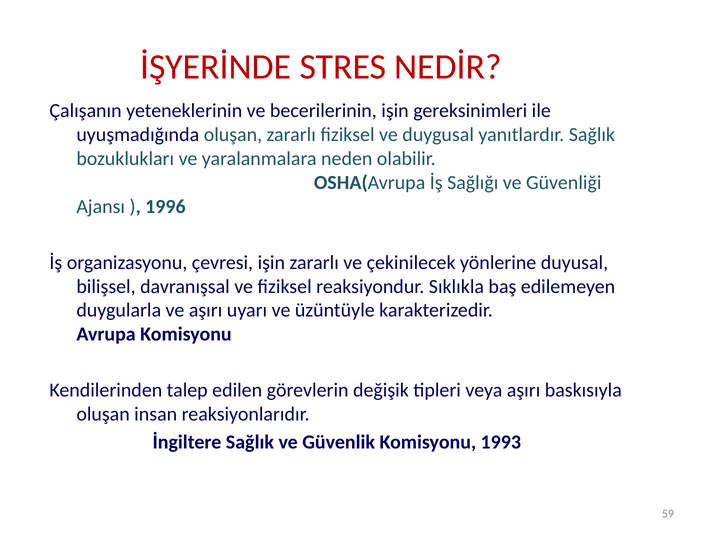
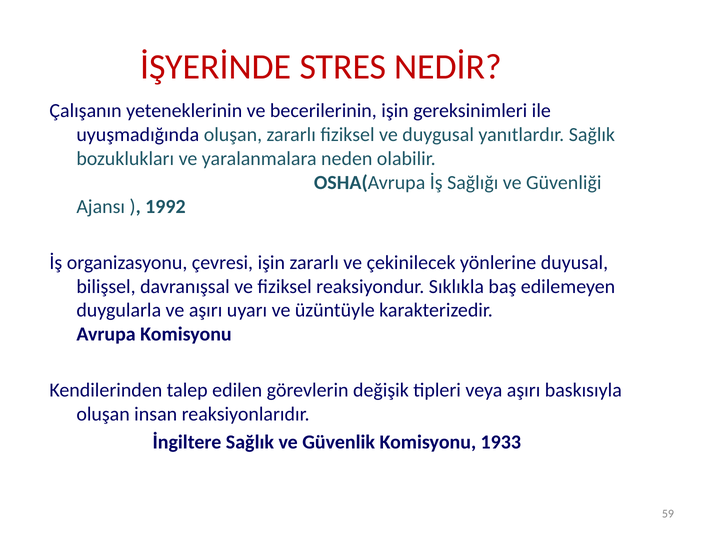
1996: 1996 -> 1992
1993: 1993 -> 1933
